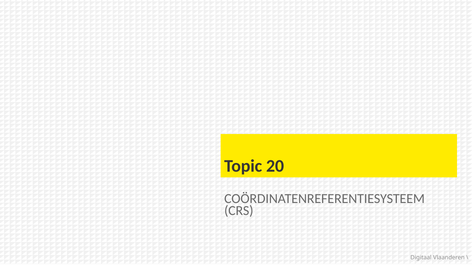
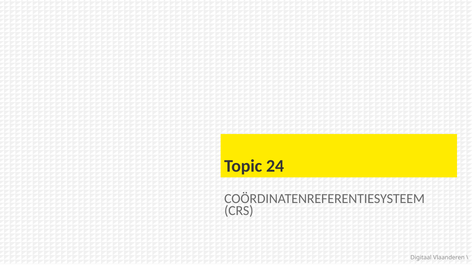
20: 20 -> 24
